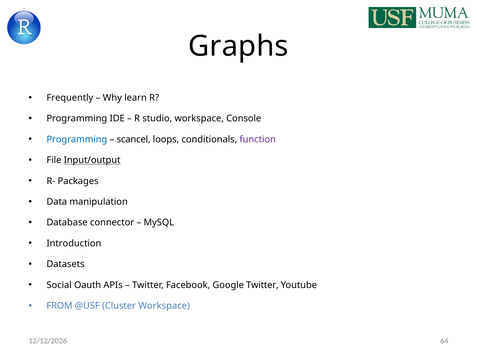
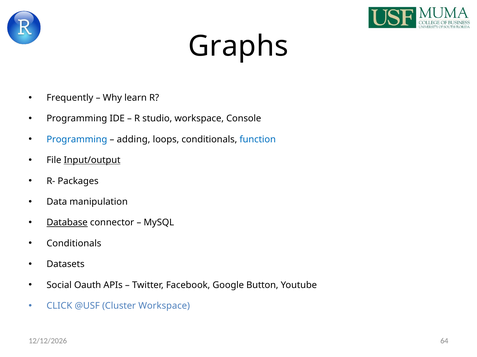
scancel: scancel -> adding
function colour: purple -> blue
Database underline: none -> present
Introduction at (74, 244): Introduction -> Conditionals
Google Twitter: Twitter -> Button
FROM: FROM -> CLICK
